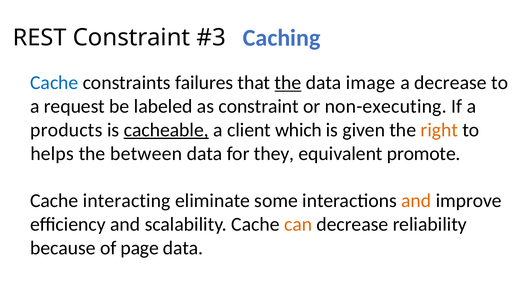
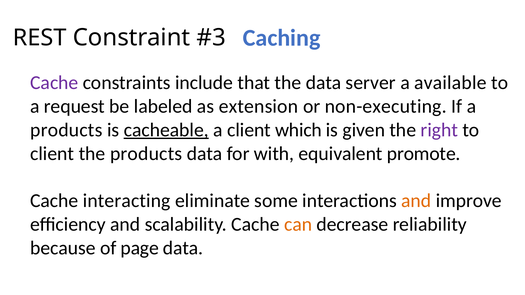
Cache at (54, 83) colour: blue -> purple
failures: failures -> include
the at (288, 83) underline: present -> none
image: image -> server
a decrease: decrease -> available
as constraint: constraint -> extension
right colour: orange -> purple
helps at (52, 154): helps -> client
the between: between -> products
they: they -> with
